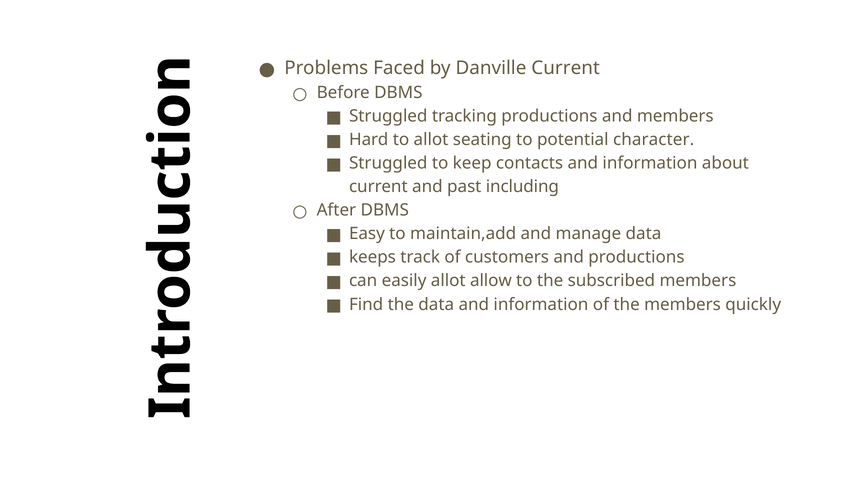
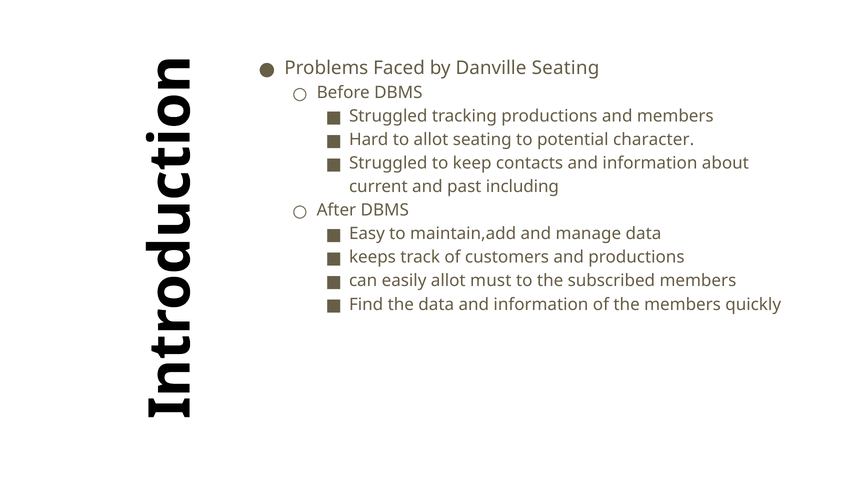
Danville Current: Current -> Seating
allow: allow -> must
